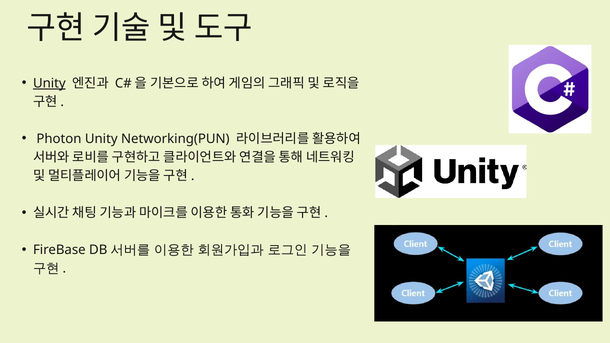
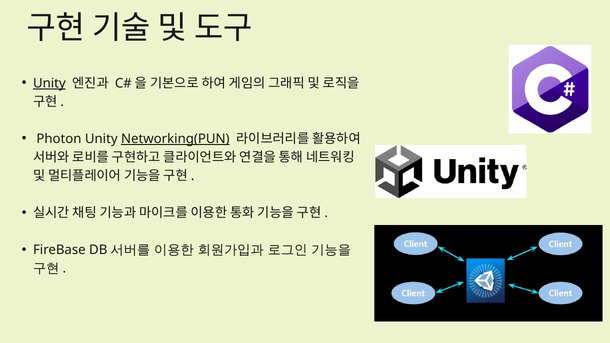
Networking(PUN underline: none -> present
